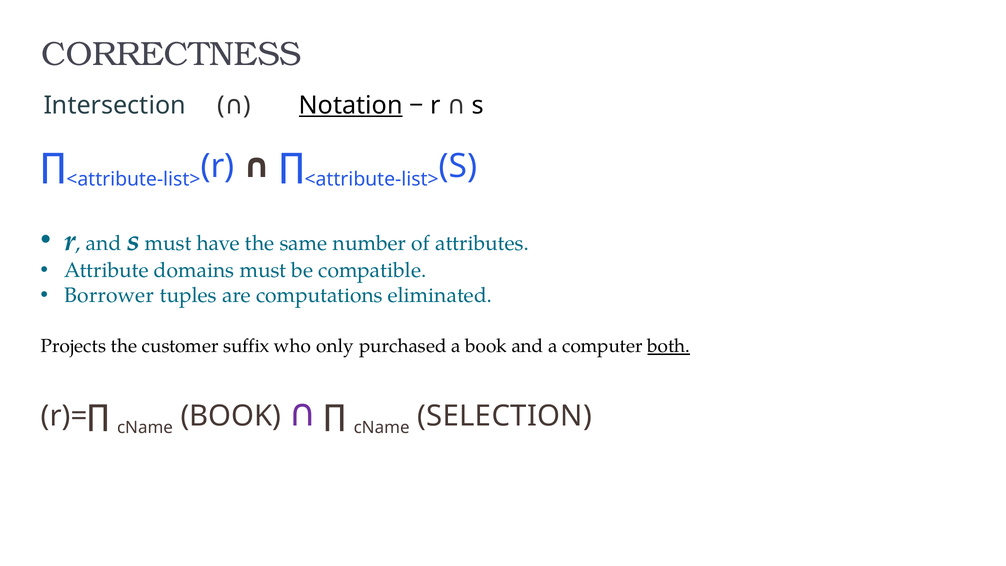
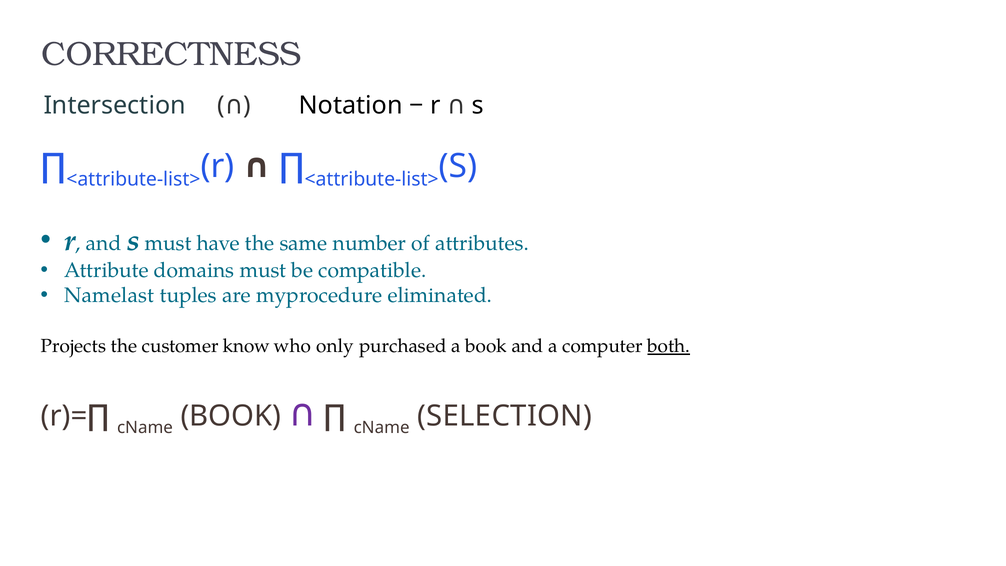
Notation underline: present -> none
Borrower: Borrower -> Namelast
computations: computations -> myprocedure
suffix: suffix -> know
